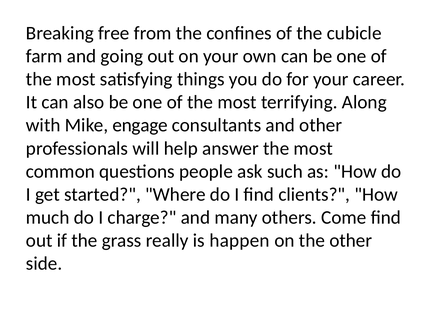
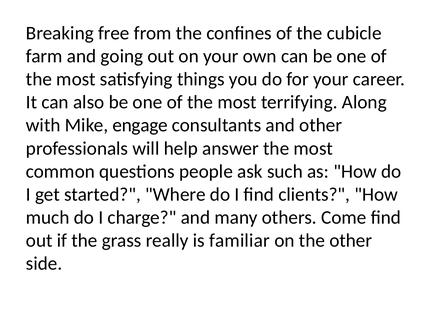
happen: happen -> familiar
